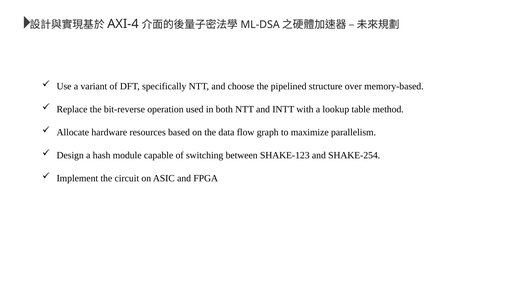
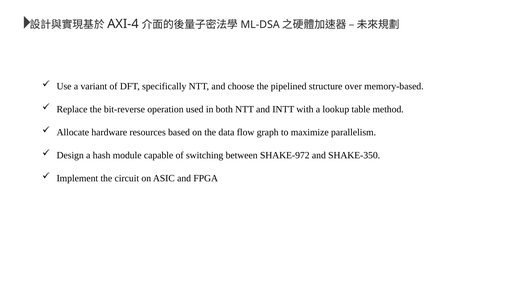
SHAKE-123: SHAKE-123 -> SHAKE-972
SHAKE-254: SHAKE-254 -> SHAKE-350
